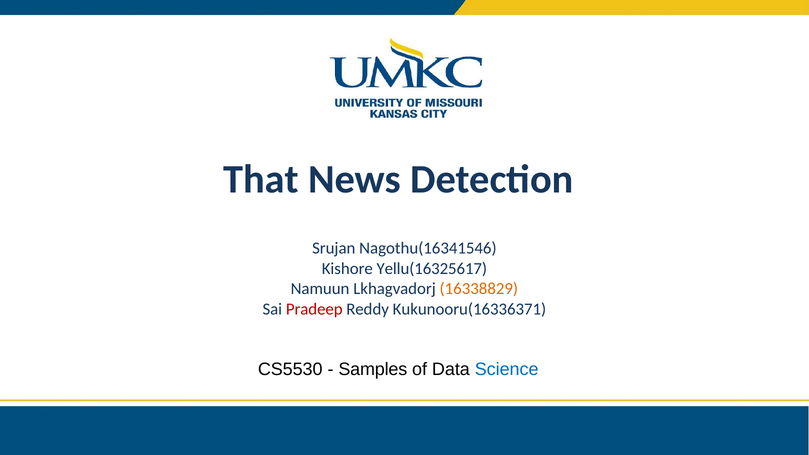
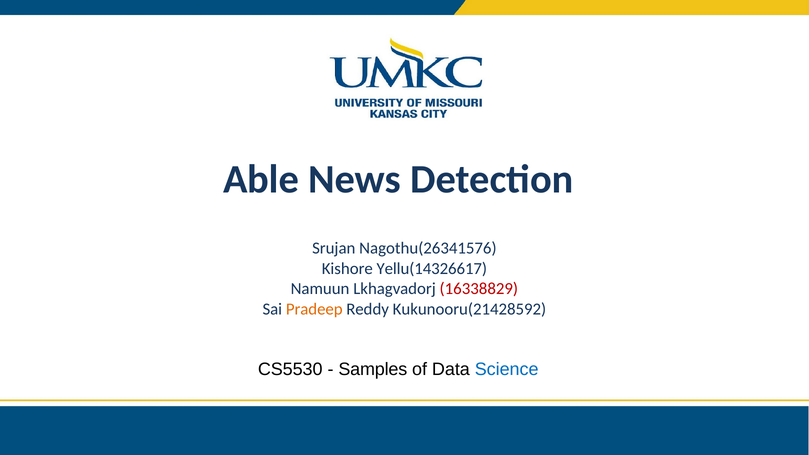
That: That -> Able
Nagothu(16341546: Nagothu(16341546 -> Nagothu(26341576
Yellu(16325617: Yellu(16325617 -> Yellu(14326617
16338829 colour: orange -> red
Pradeep colour: red -> orange
Kukunooru(16336371: Kukunooru(16336371 -> Kukunooru(21428592
